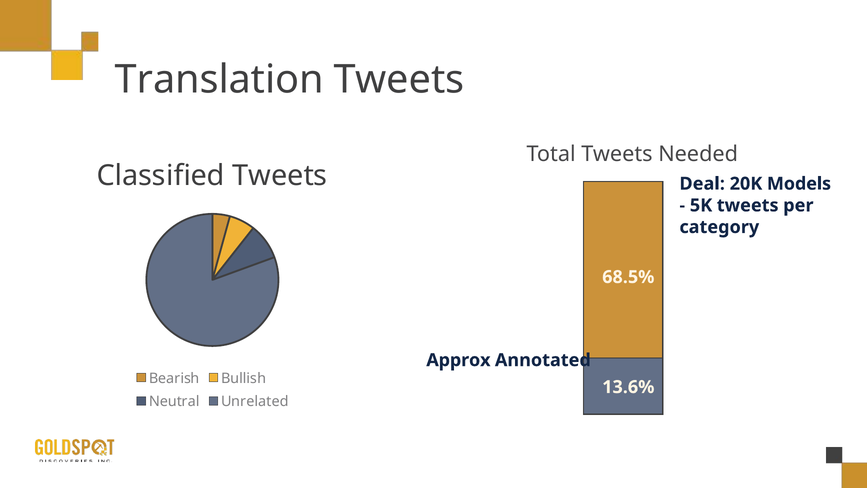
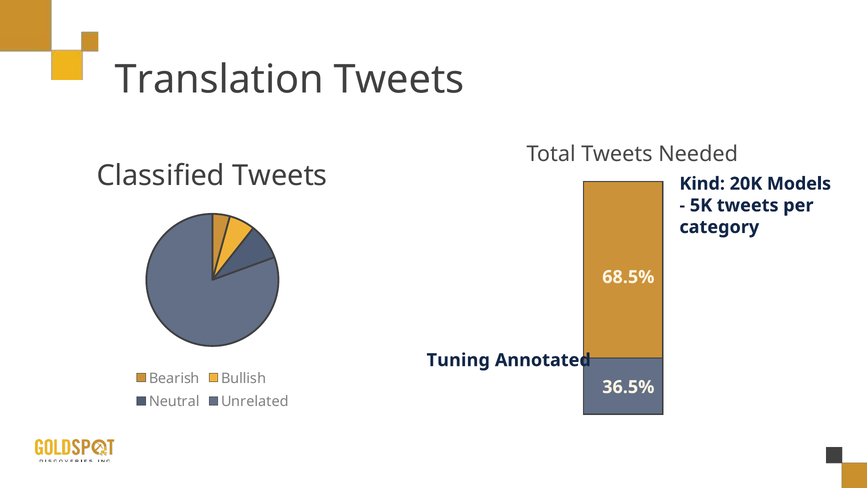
Deal: Deal -> Kind
Approx: Approx -> Tuning
13.6%: 13.6% -> 36.5%
